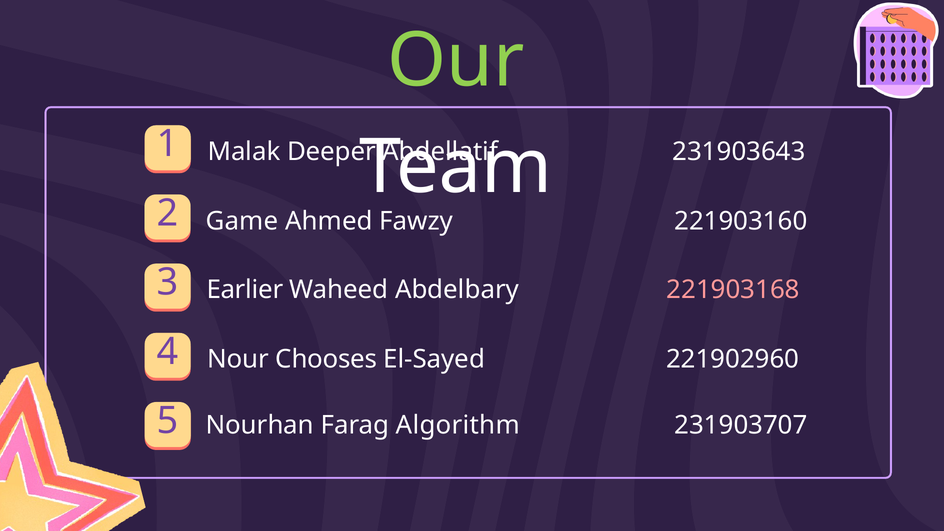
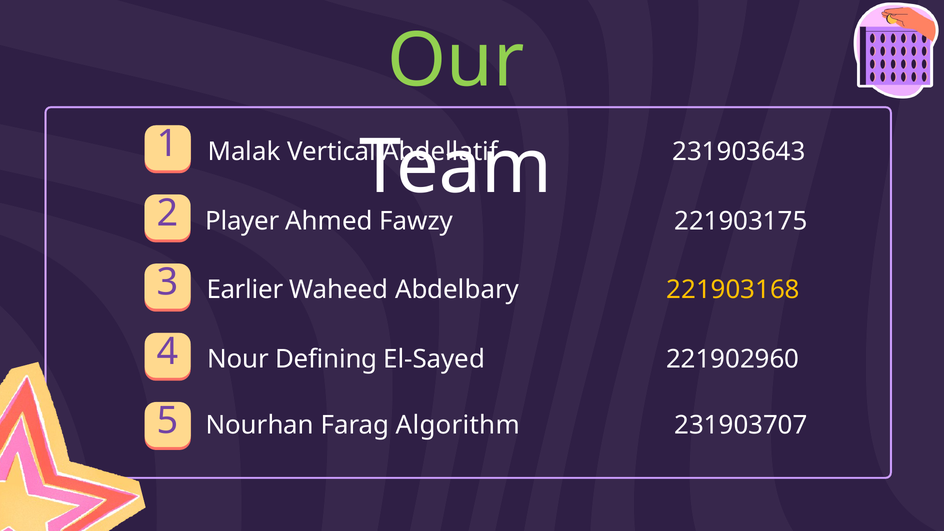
Deeper: Deeper -> Vertical
Game: Game -> Player
221903160: 221903160 -> 221903175
221903168 colour: pink -> yellow
Chooses: Chooses -> Defining
